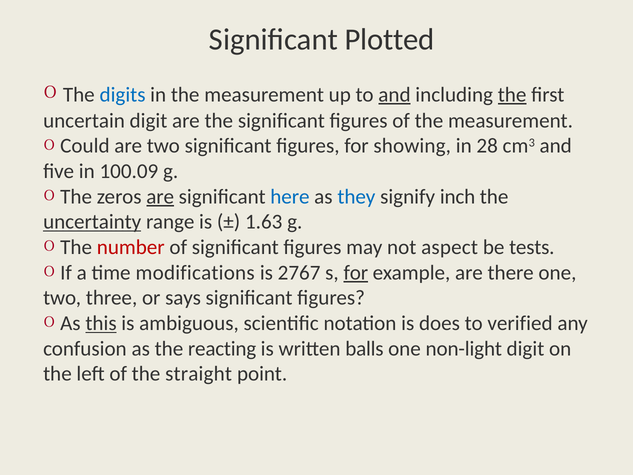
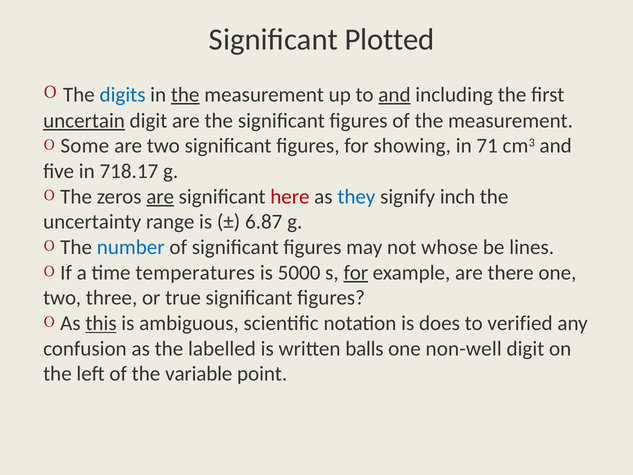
the at (185, 95) underline: none -> present
the at (512, 95) underline: present -> none
uncertain underline: none -> present
Could: Could -> Some
28: 28 -> 71
100.09: 100.09 -> 718.17
here colour: blue -> red
uncertainty underline: present -> none
1.63: 1.63 -> 6.87
number colour: red -> blue
aspect: aspect -> whose
tests: tests -> lines
modifications: modifications -> temperatures
2767: 2767 -> 5000
says: says -> true
reacting: reacting -> labelled
non-light: non-light -> non-well
straight: straight -> variable
